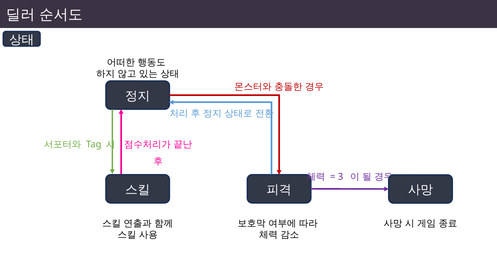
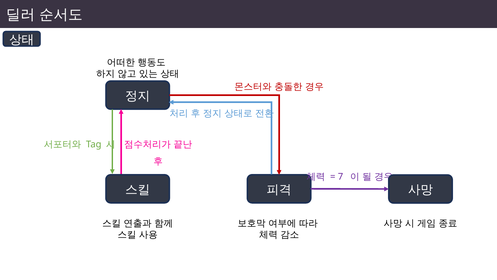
3: 3 -> 7
